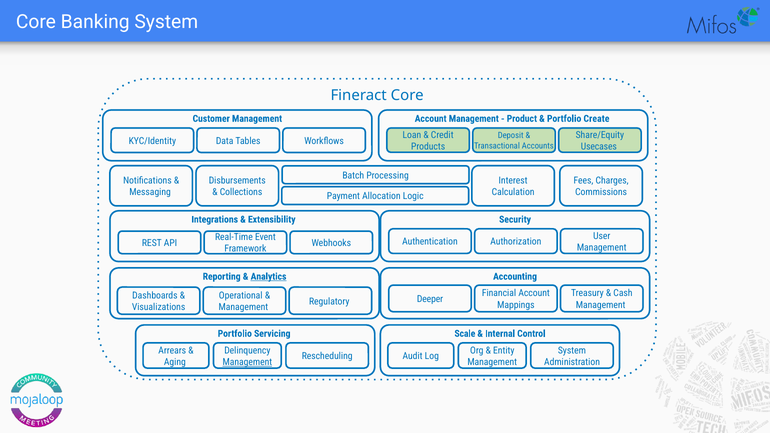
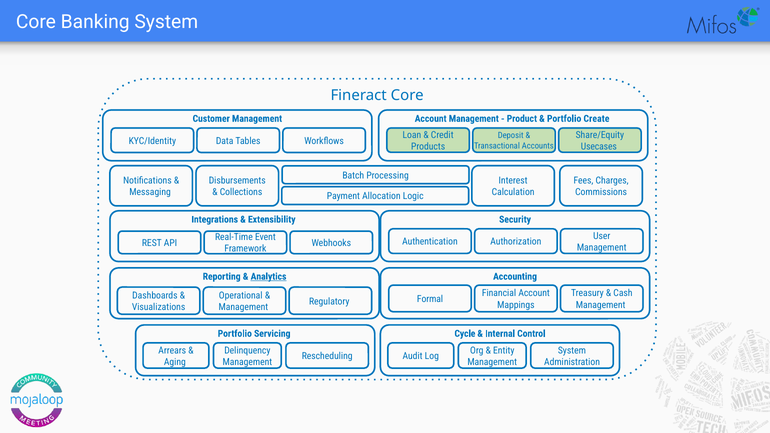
Deeper: Deeper -> Formal
Scale: Scale -> Cycle
Management at (247, 362) underline: present -> none
